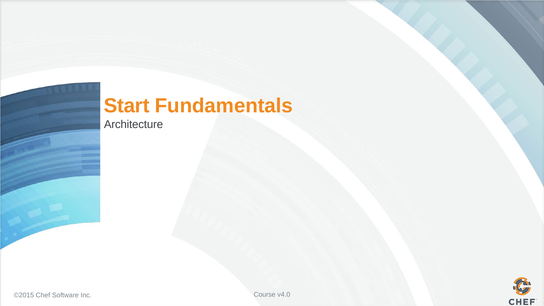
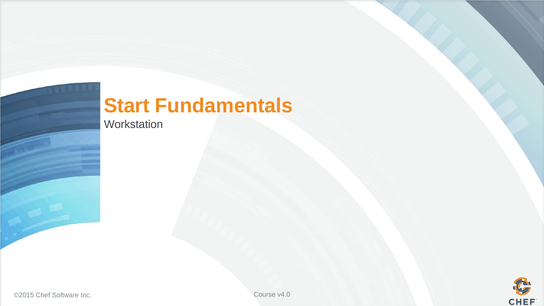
Architecture: Architecture -> Workstation
